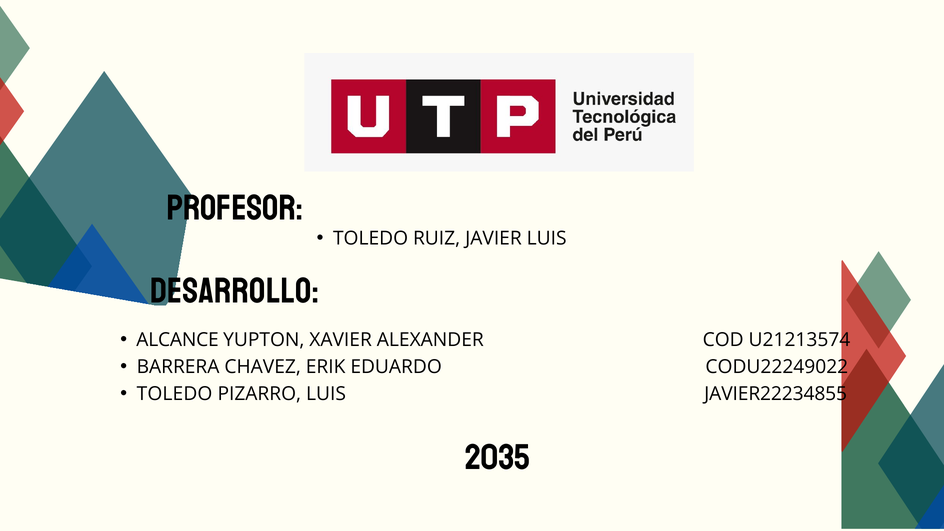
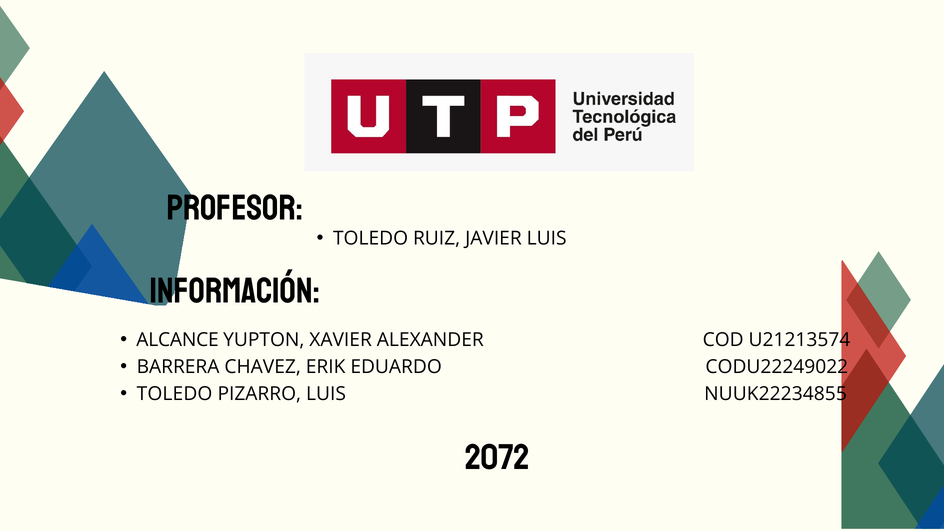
DESARROLLO: DESARROLLO -> INFORMACIÓN
JAVIER22234855: JAVIER22234855 -> NUUK22234855
2035: 2035 -> 2072
